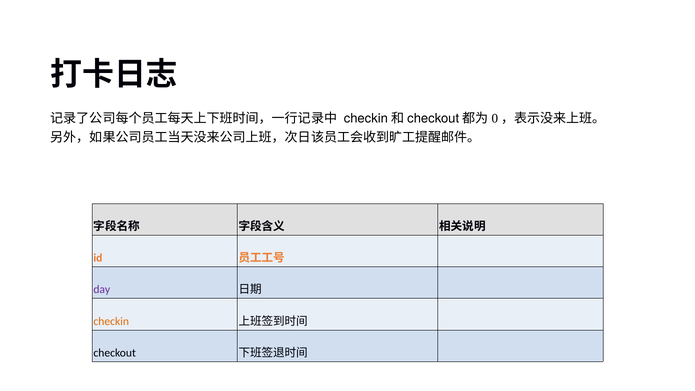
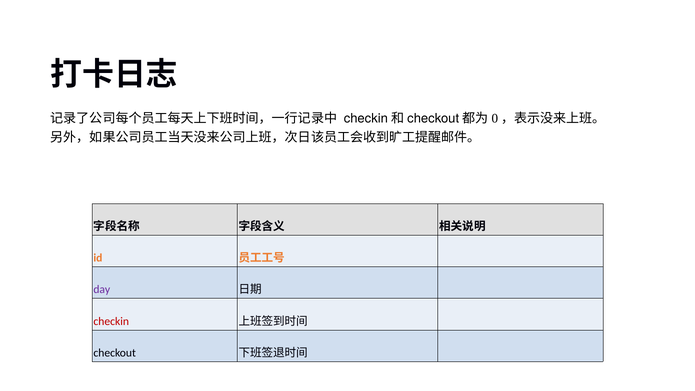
checkin colour: orange -> red
